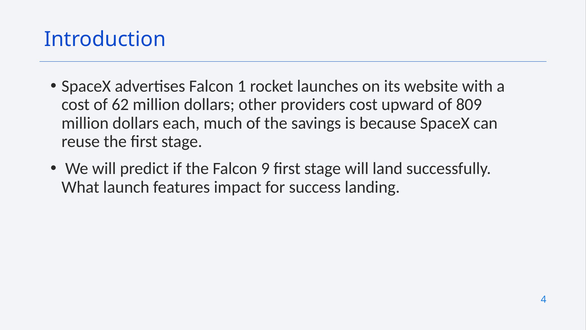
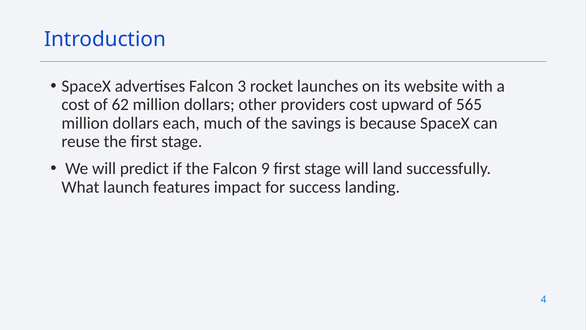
1: 1 -> 3
809: 809 -> 565
